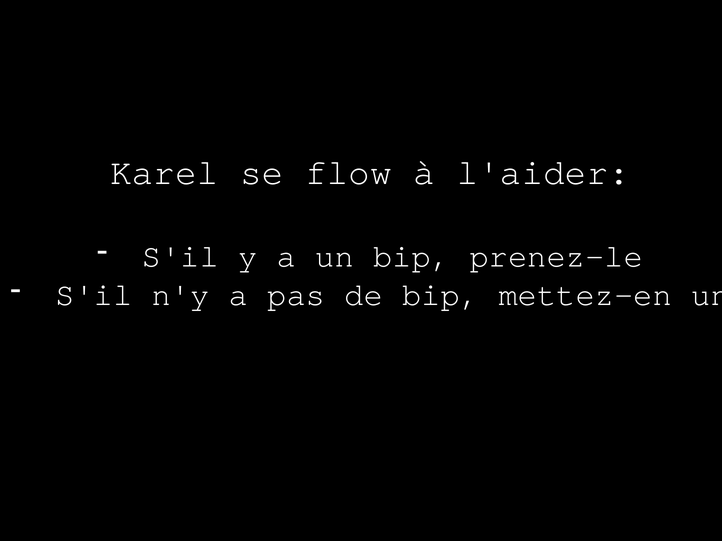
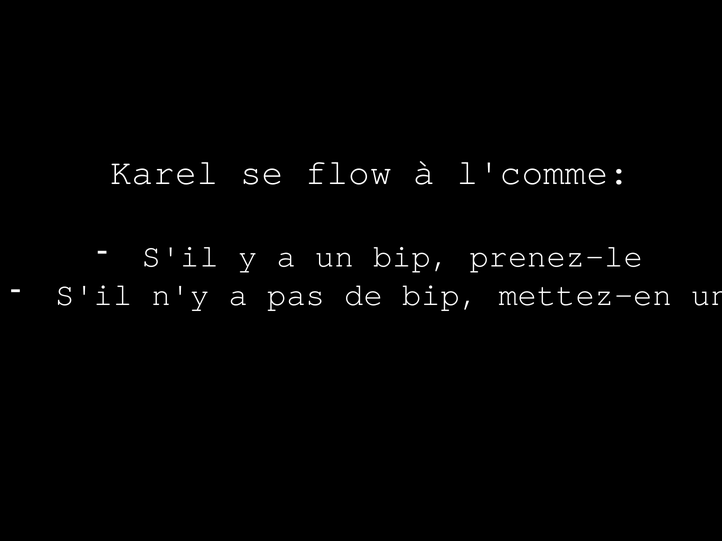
l'aider: l'aider -> l'comme
